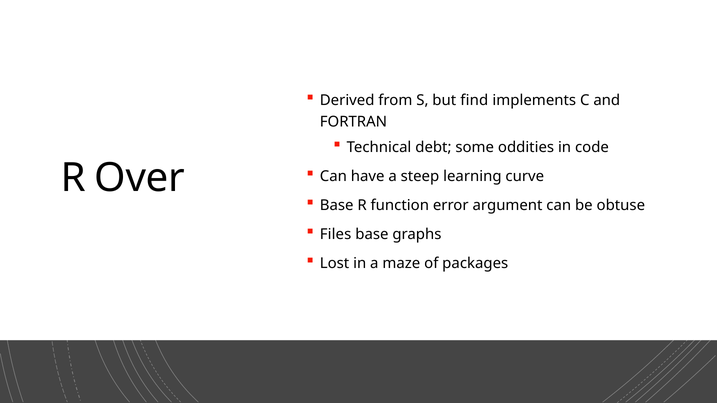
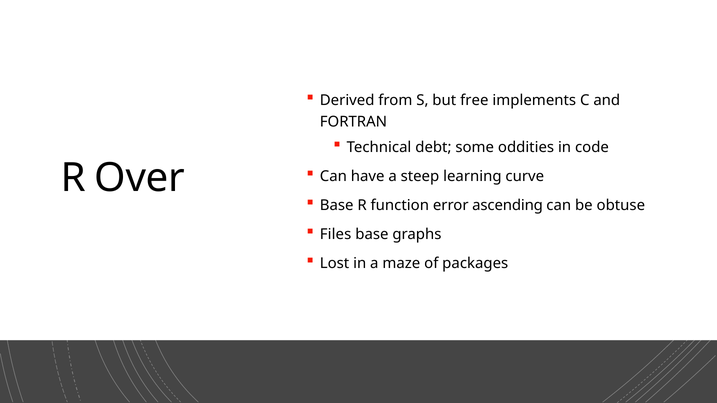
find: find -> free
argument: argument -> ascending
